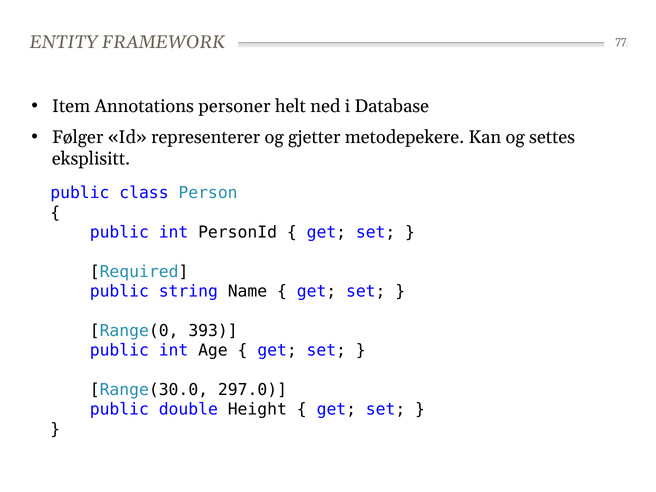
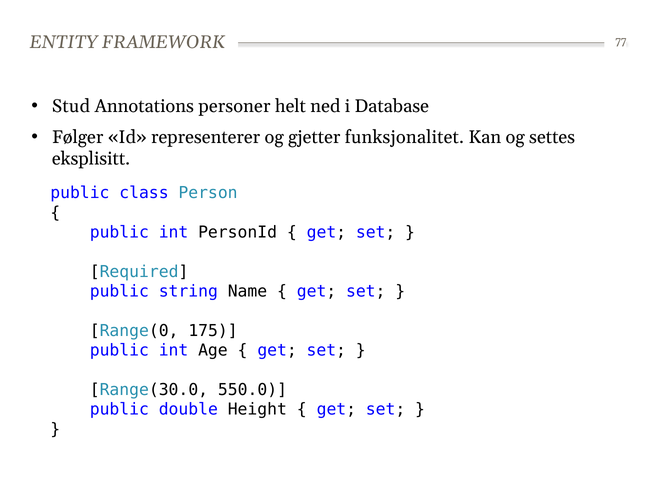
Item: Item -> Stud
metodepekere: metodepekere -> funksjonalitet
393: 393 -> 175
297.0: 297.0 -> 550.0
